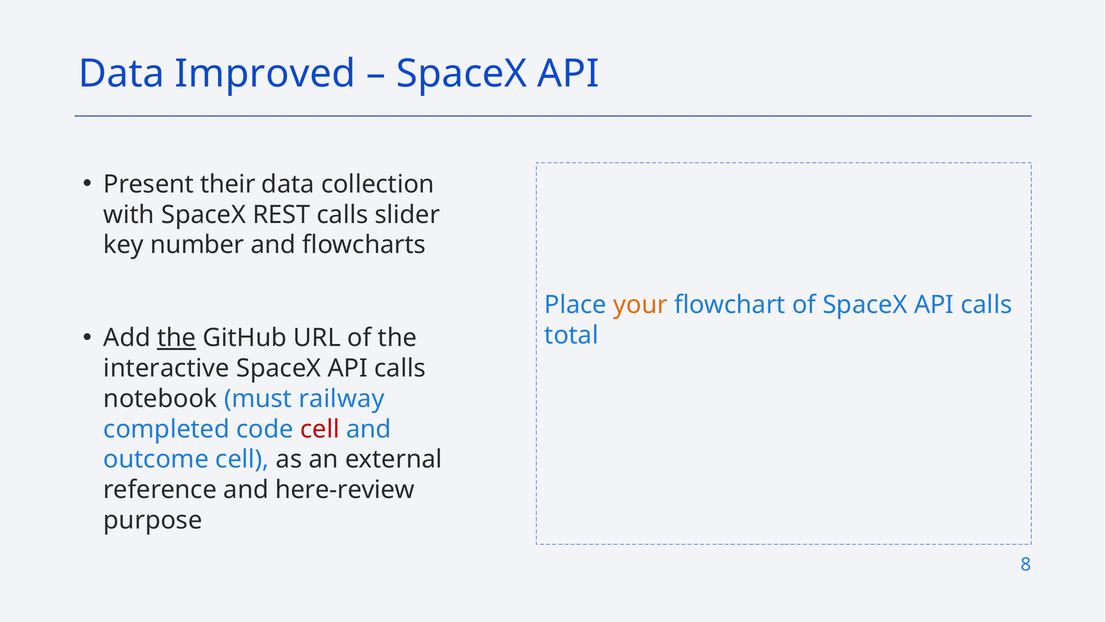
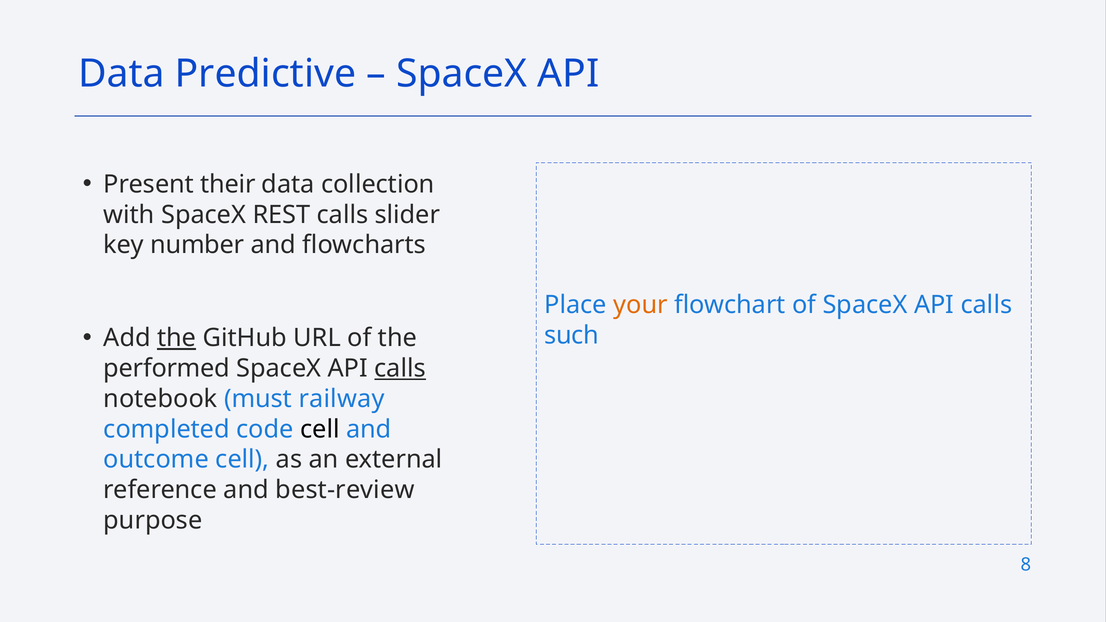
Improved: Improved -> Predictive
total: total -> such
interactive: interactive -> performed
calls at (400, 369) underline: none -> present
cell at (320, 429) colour: red -> black
here-review: here-review -> best-review
